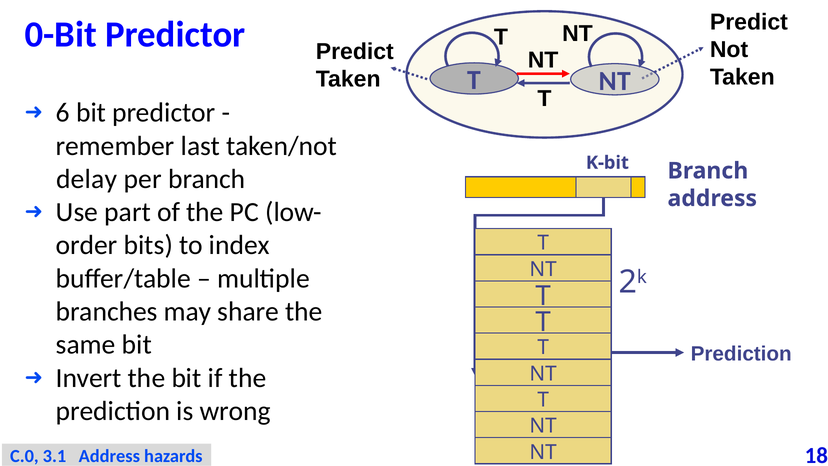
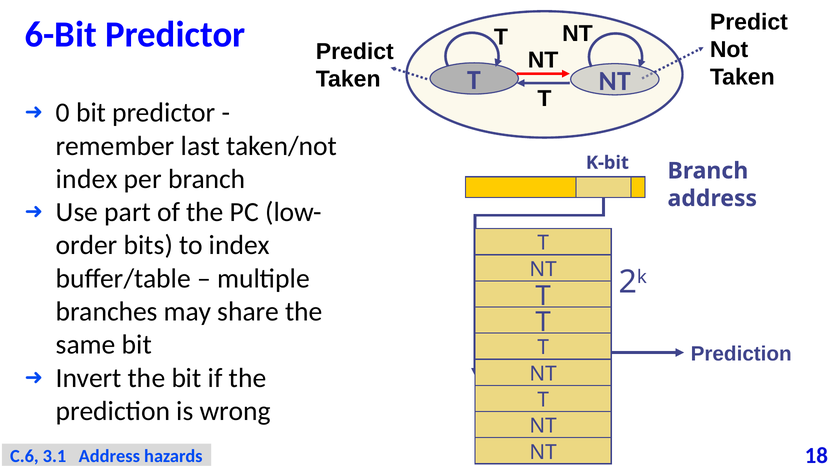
0-Bit: 0-Bit -> 6-Bit
6: 6 -> 0
delay at (87, 179): delay -> index
C.0: C.0 -> C.6
